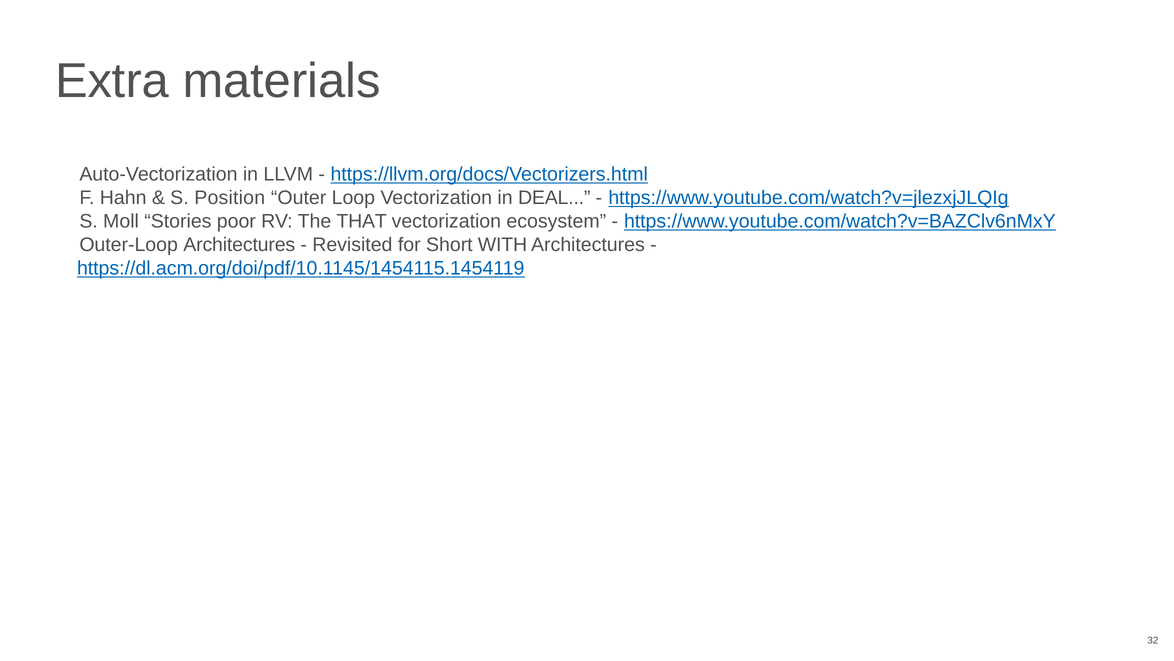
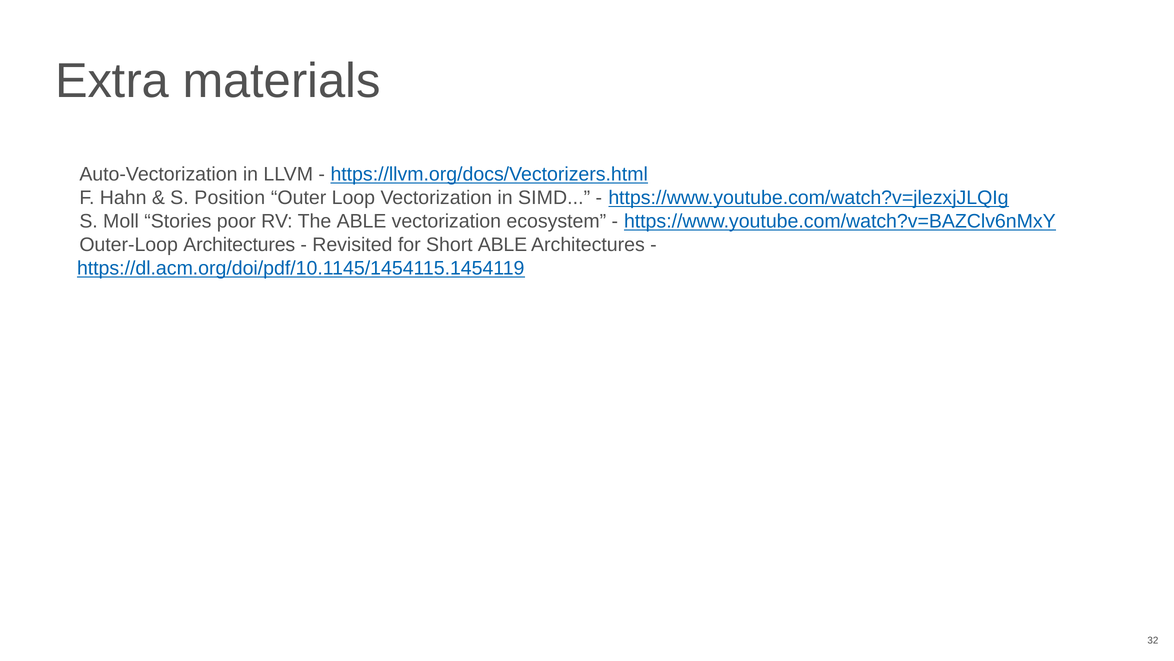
DEAL: DEAL -> SIMD
The THAT: THAT -> ABLE
Short WITH: WITH -> ABLE
